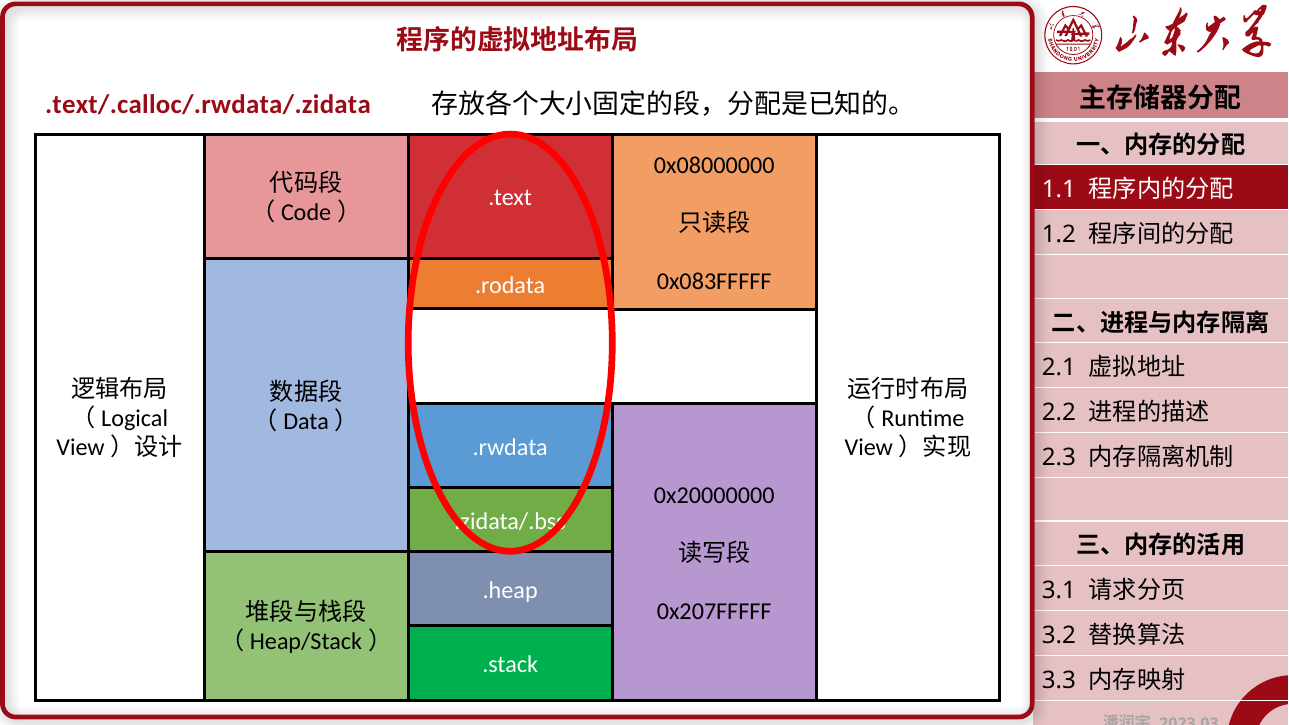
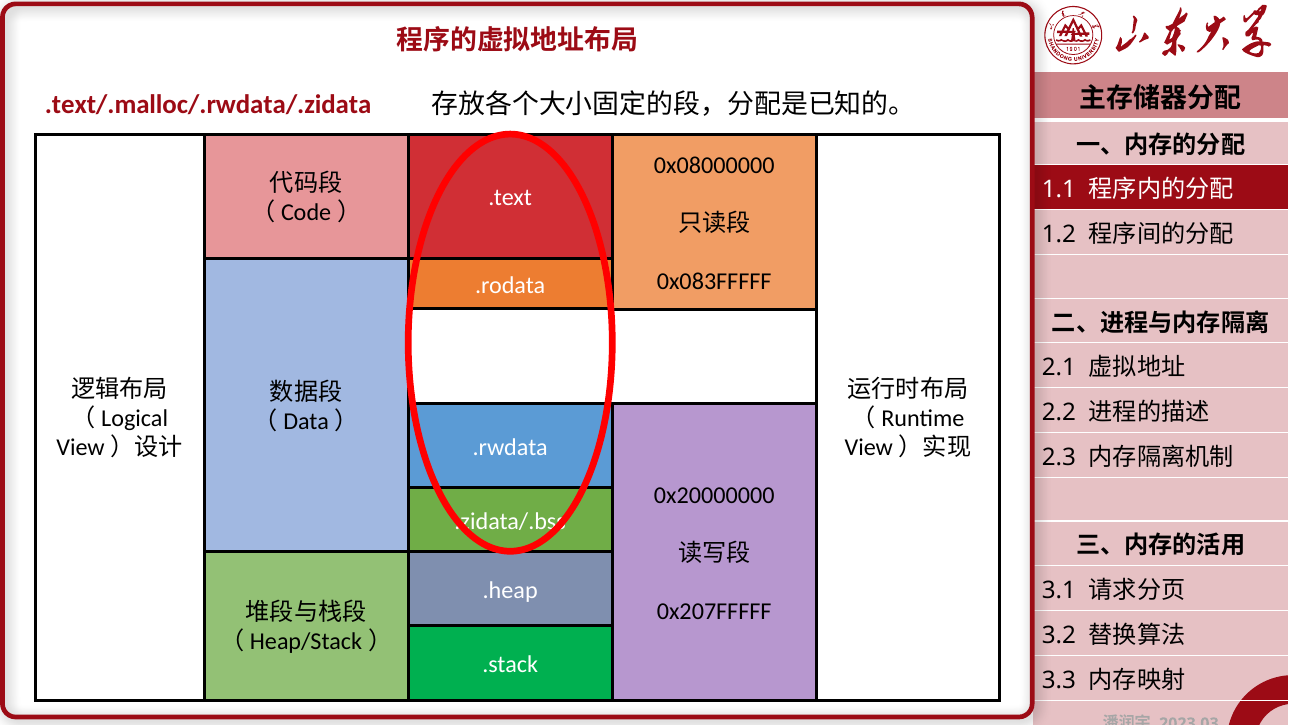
.text/.calloc/.rwdata/.zidata: .text/.calloc/.rwdata/.zidata -> .text/.malloc/.rwdata/.zidata
